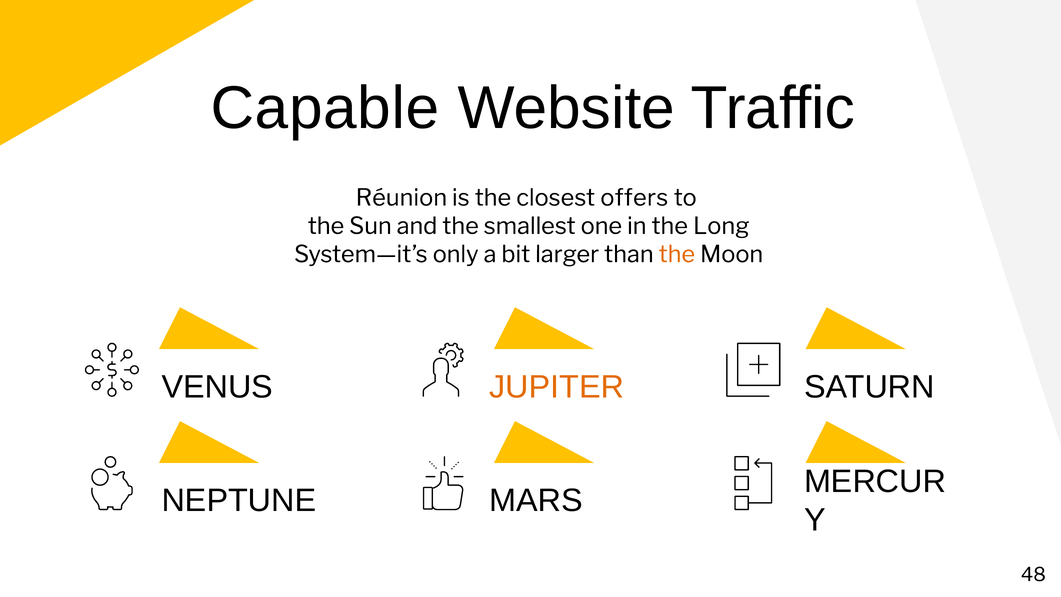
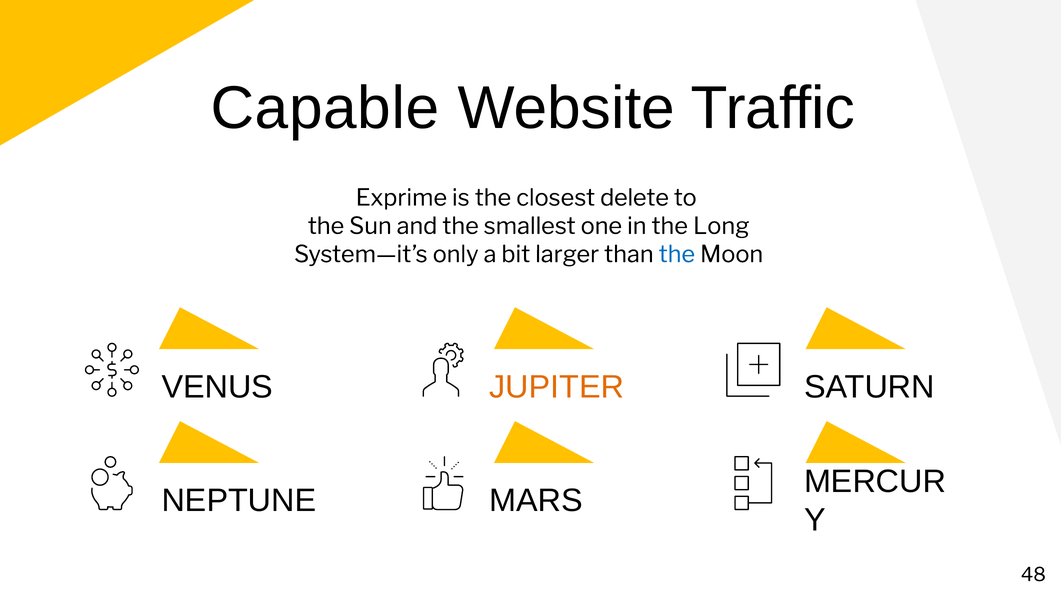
Réunion: Réunion -> Exprime
offers: offers -> delete
the at (677, 254) colour: orange -> blue
